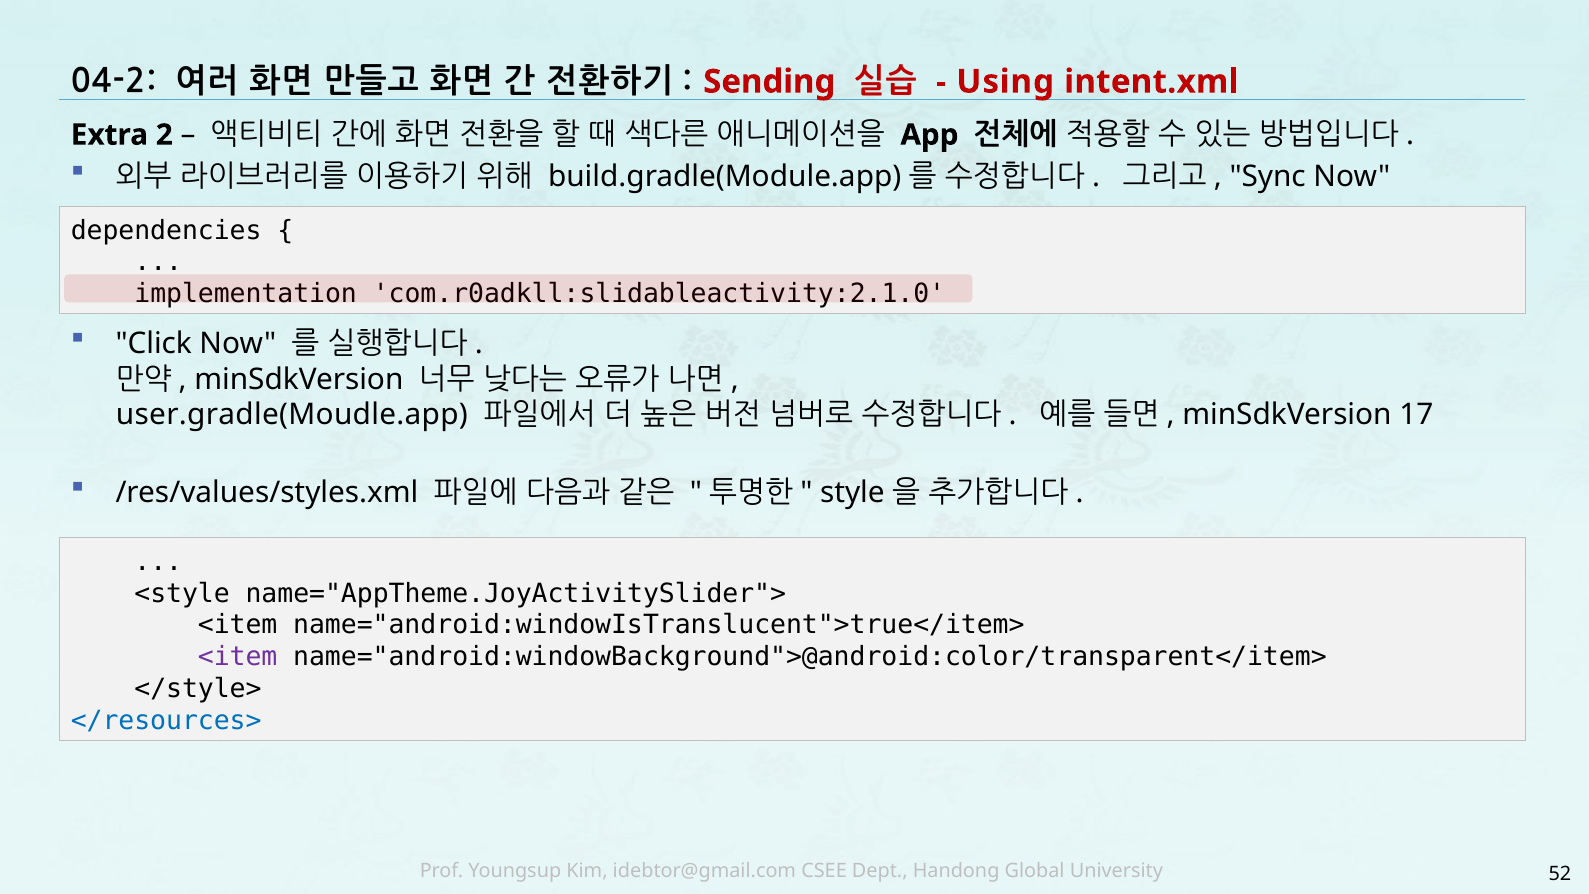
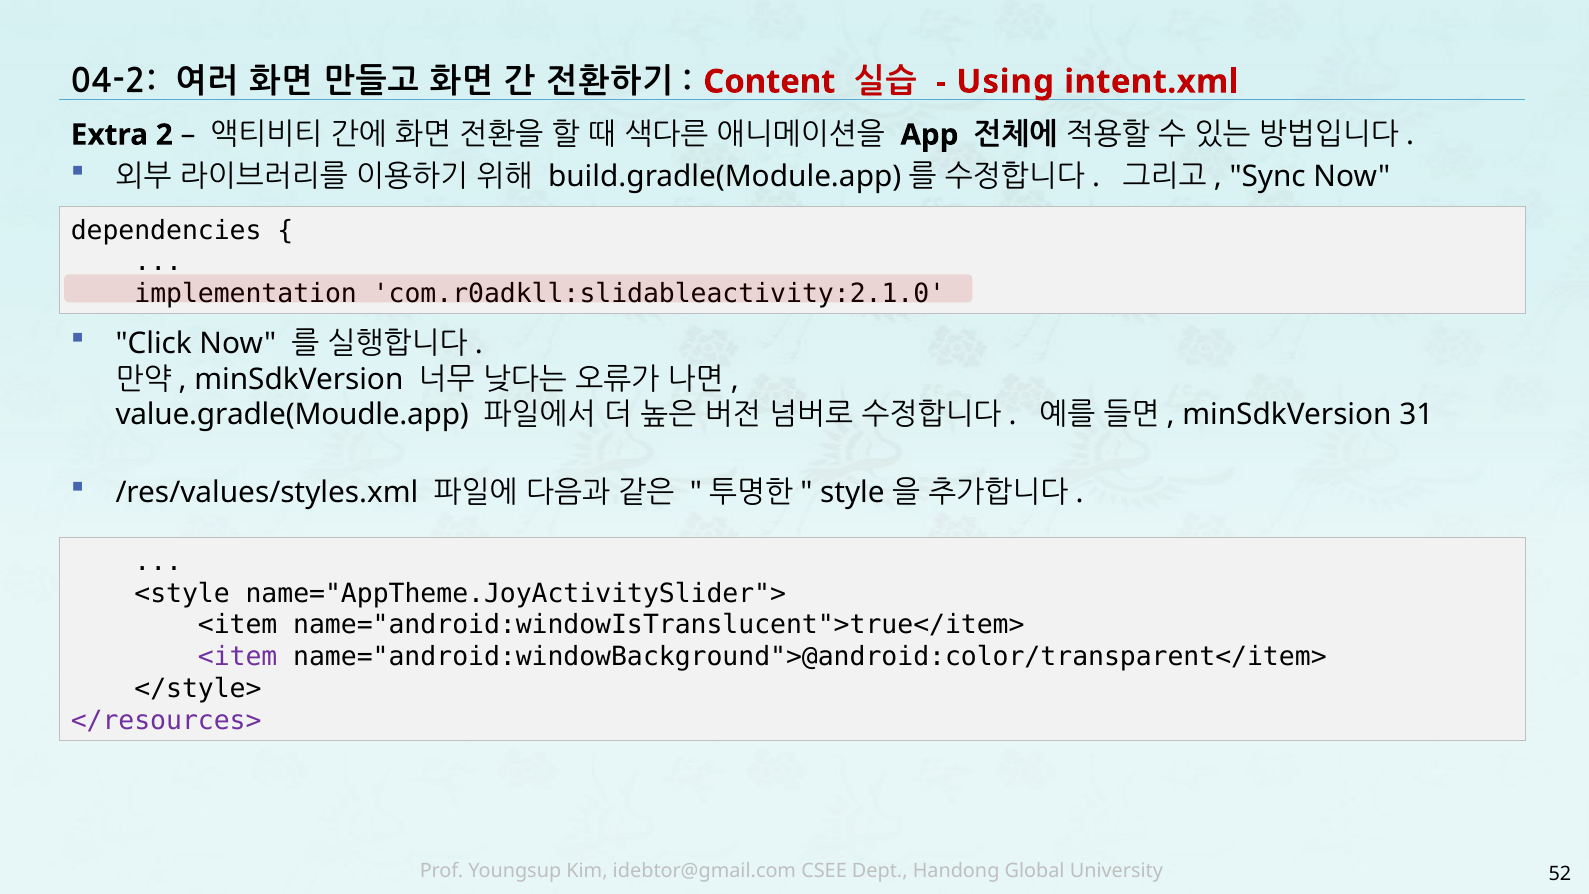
Sending: Sending -> Content
user.gradle(Moudle.app: user.gradle(Moudle.app -> value.gradle(Moudle.app
17: 17 -> 31
</resources> colour: blue -> purple
